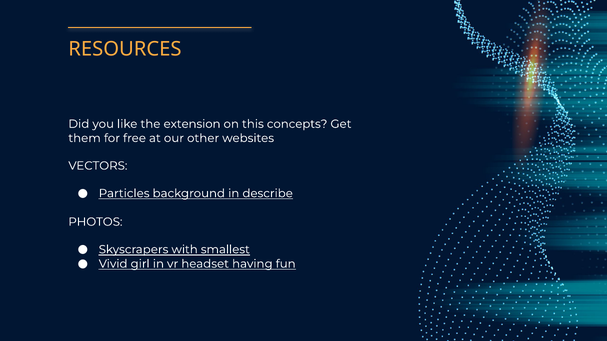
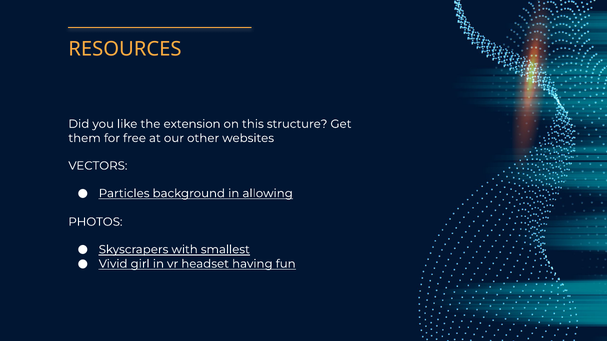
concepts: concepts -> structure
describe: describe -> allowing
